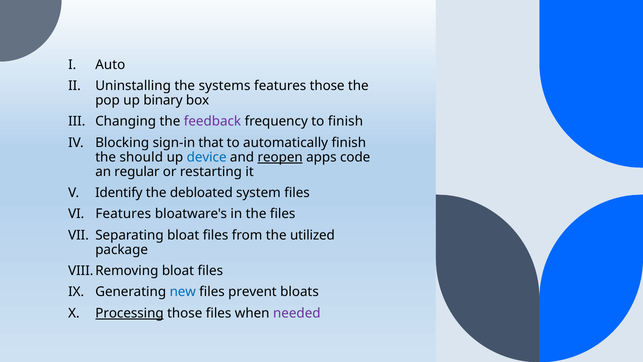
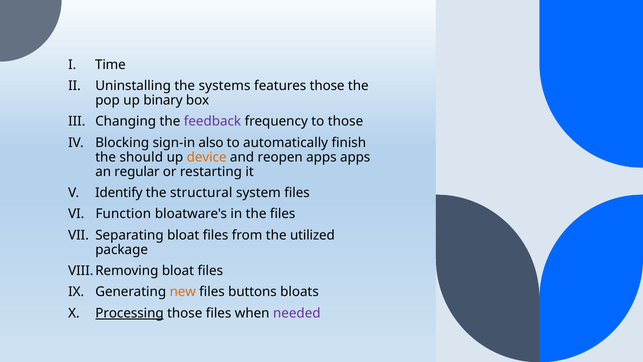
Auto: Auto -> Time
to finish: finish -> those
that: that -> also
device colour: blue -> orange
reopen underline: present -> none
apps code: code -> apps
debloated: debloated -> structural
Features at (123, 214): Features -> Function
new colour: blue -> orange
prevent: prevent -> buttons
